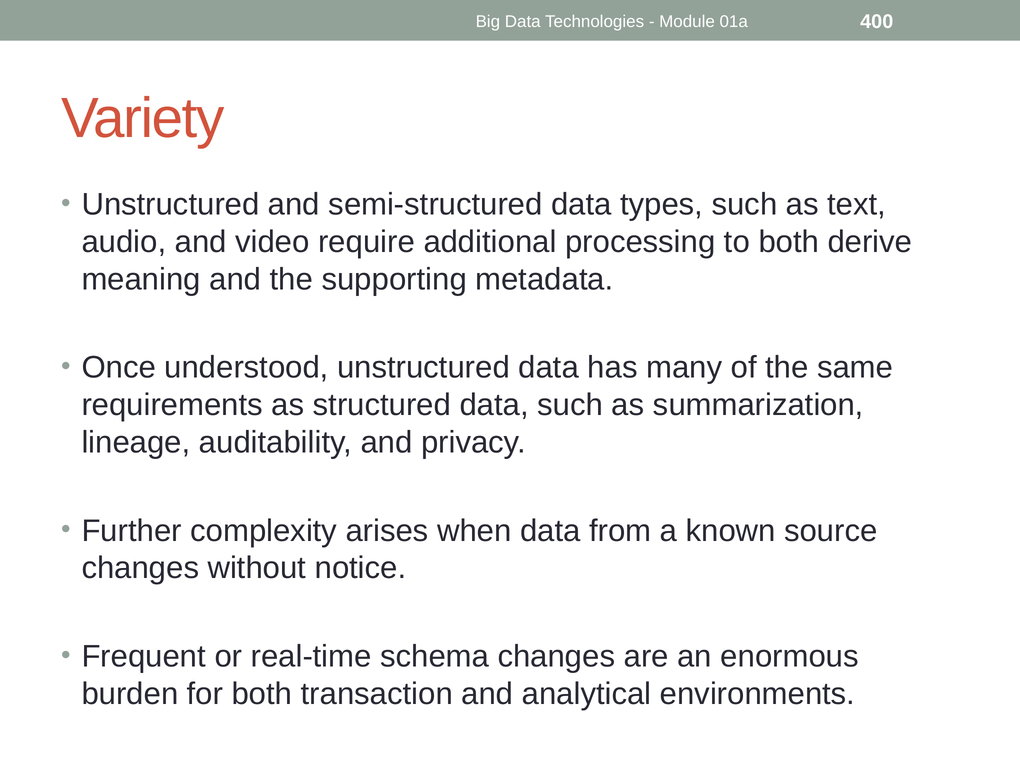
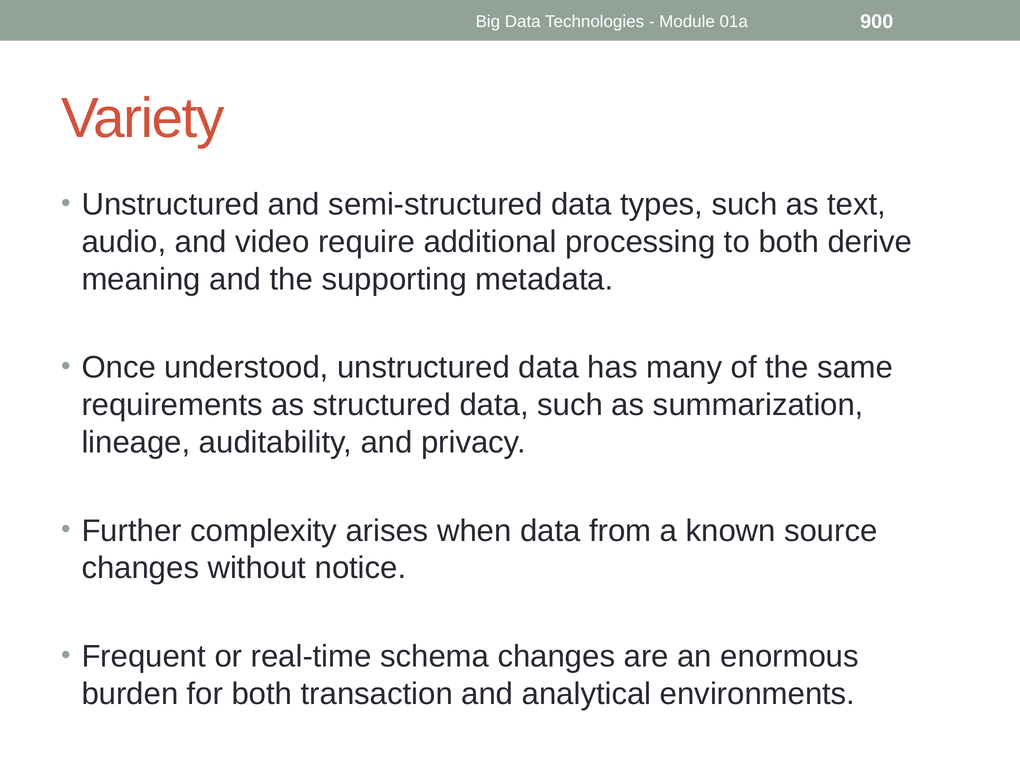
400: 400 -> 900
